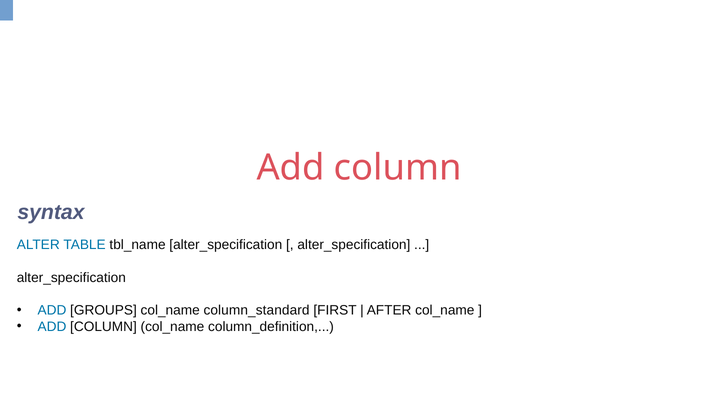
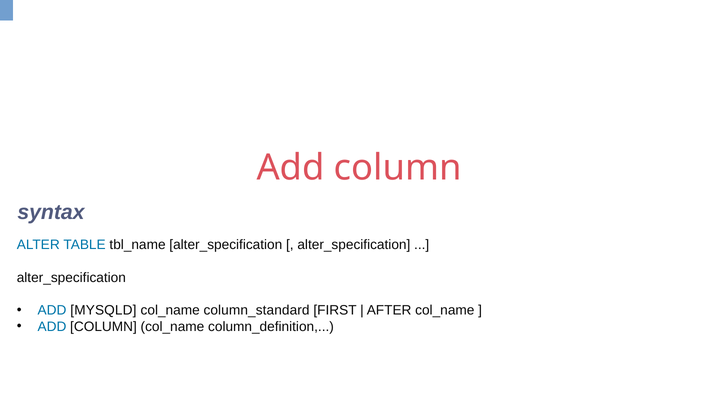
GROUPS: GROUPS -> MYSQLD
